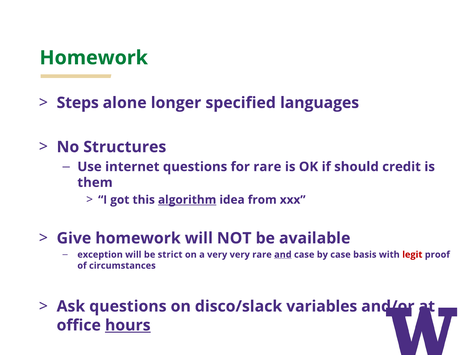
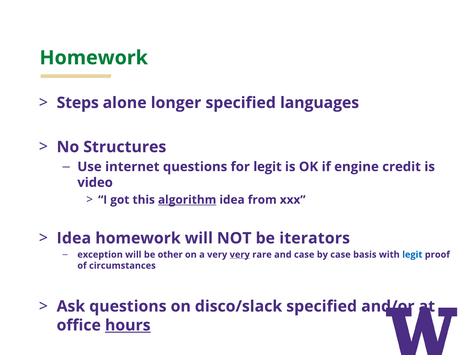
for rare: rare -> legit
should: should -> engine
them: them -> video
Give at (74, 239): Give -> Idea
available: available -> iterators
strict: strict -> other
very at (240, 255) underline: none -> present
and underline: present -> none
legit at (412, 255) colour: red -> blue
disco/slack variables: variables -> specified
